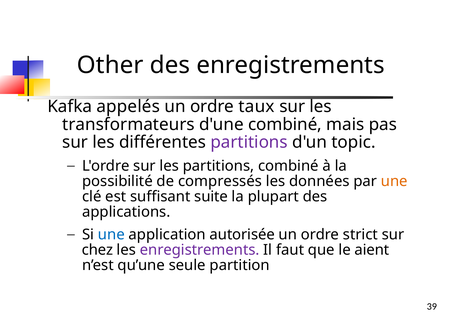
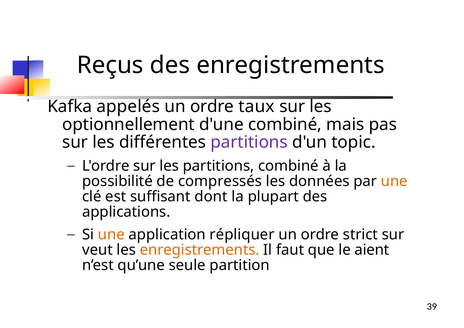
Other: Other -> Reçus
transformateurs: transformateurs -> optionnellement
suite: suite -> dont
une at (111, 235) colour: blue -> orange
autorisée: autorisée -> répliquer
chez: chez -> veut
enregistrements at (200, 250) colour: purple -> orange
